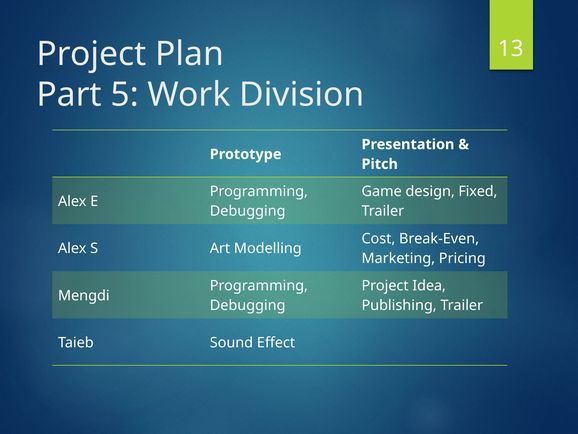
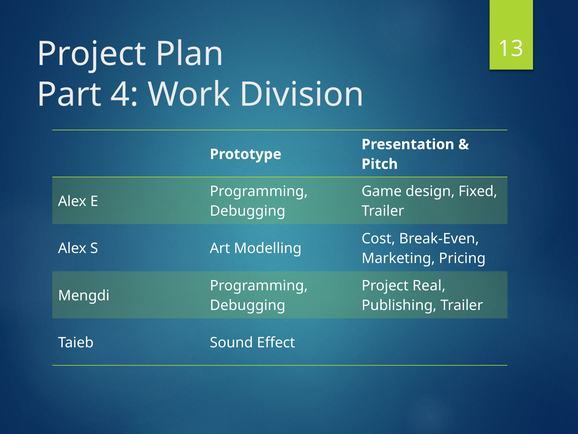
5: 5 -> 4
Idea: Idea -> Real
